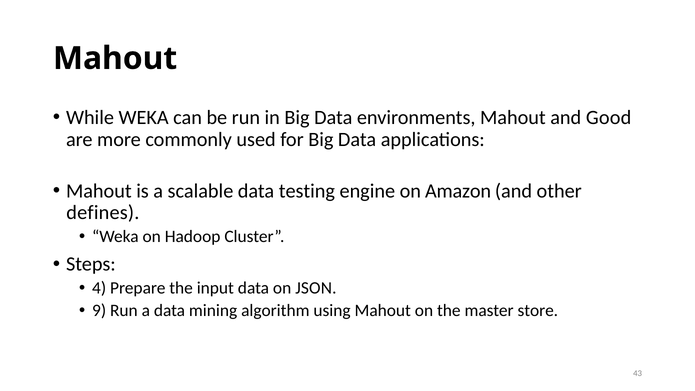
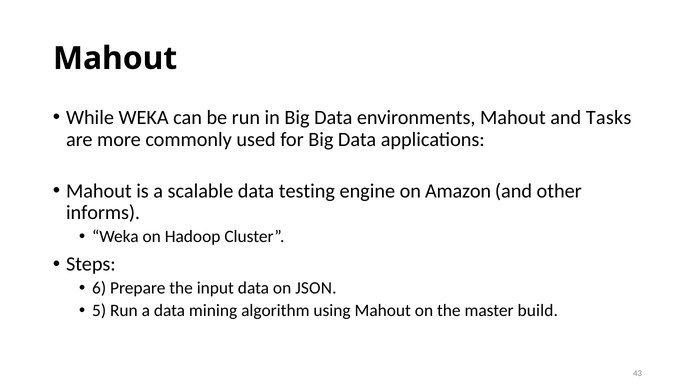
Good: Good -> Tasks
defines: defines -> informs
4: 4 -> 6
9: 9 -> 5
store: store -> build
